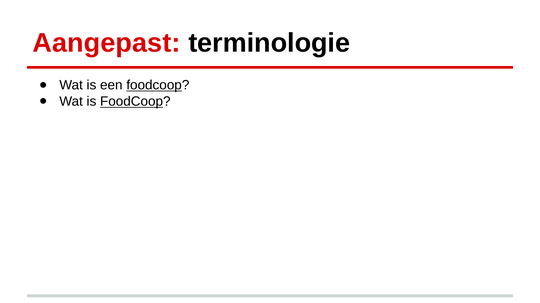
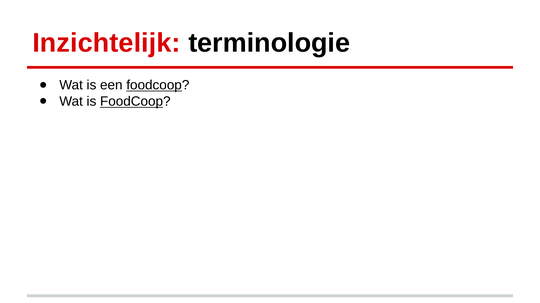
Aangepast: Aangepast -> Inzichtelijk
